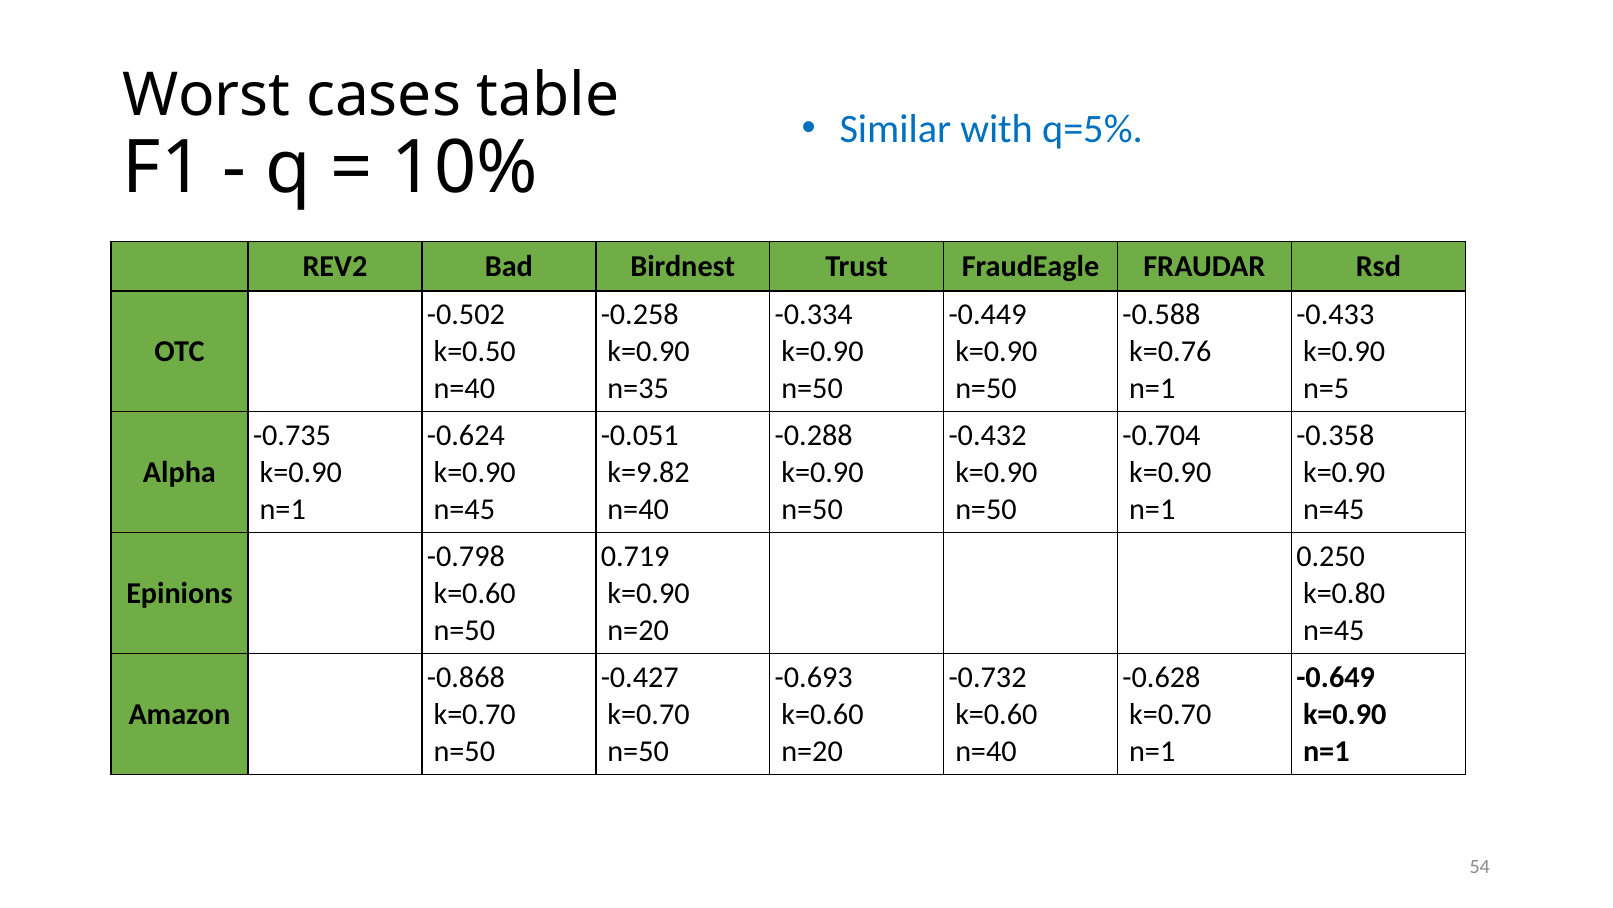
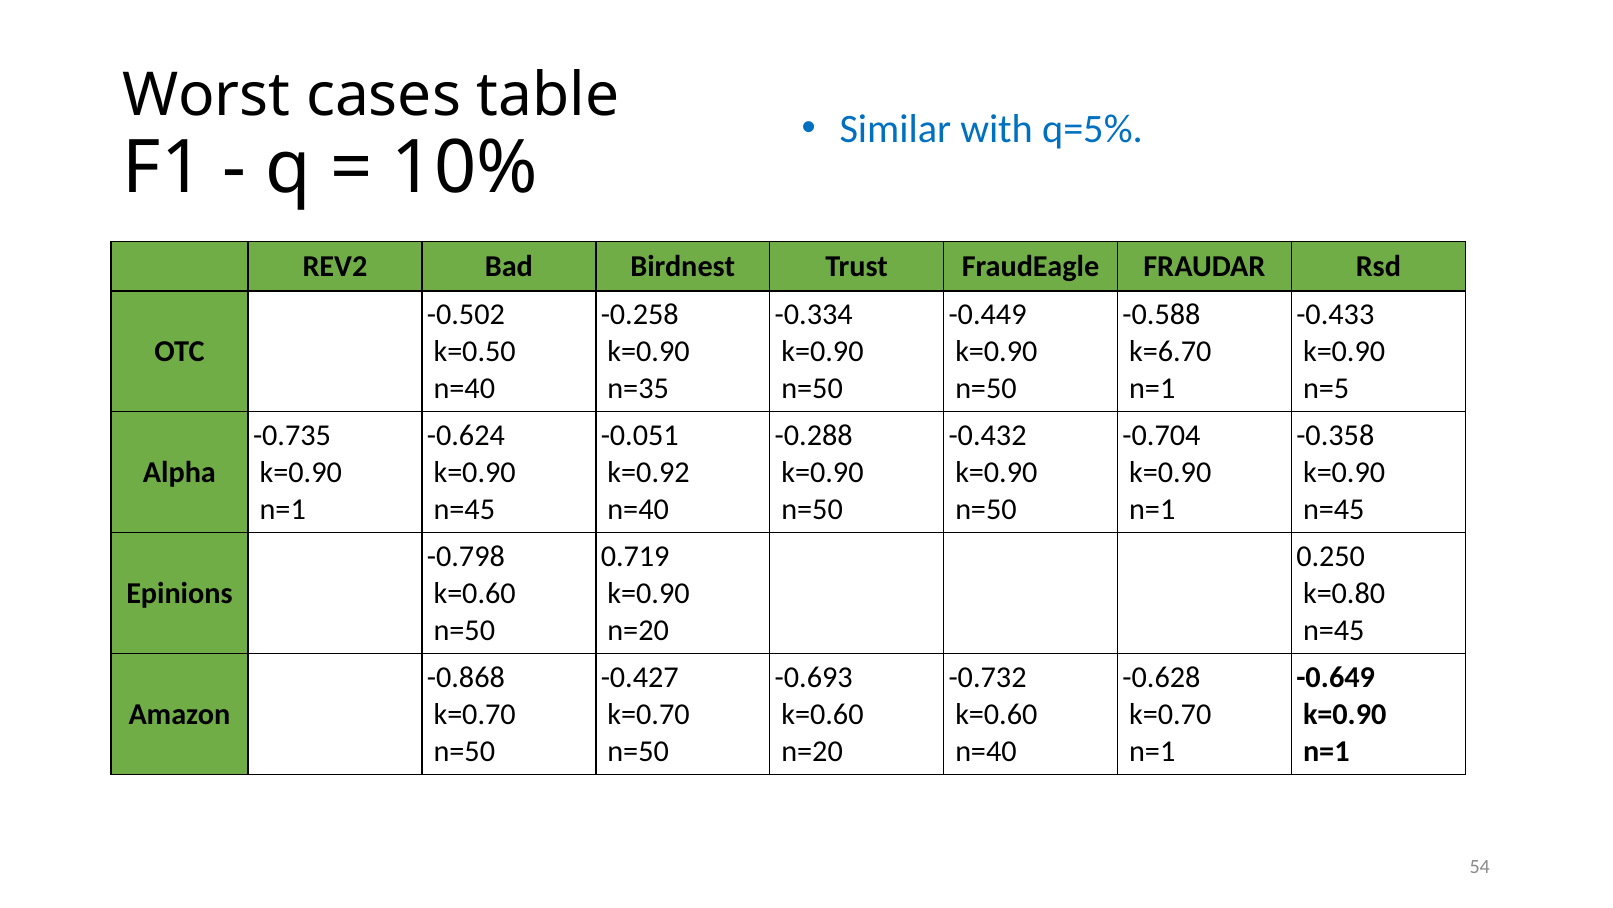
k=0.76: k=0.76 -> k=6.70
k=9.82: k=9.82 -> k=0.92
